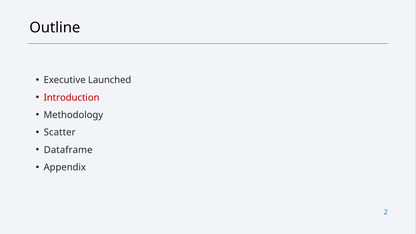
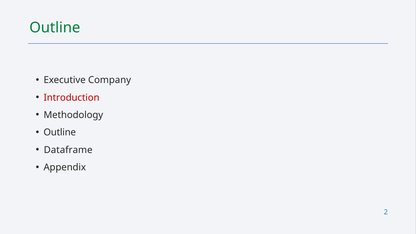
Outline at (55, 28) colour: black -> green
Launched: Launched -> Company
Scatter at (60, 133): Scatter -> Outline
